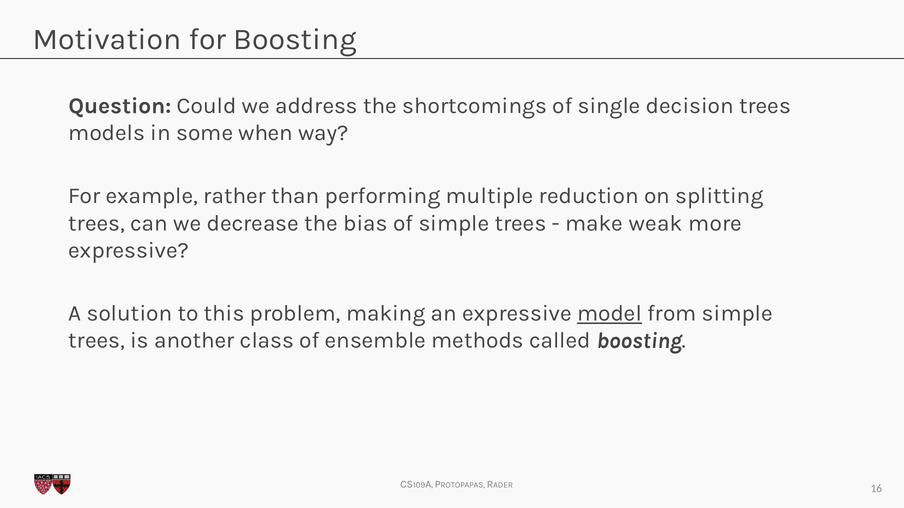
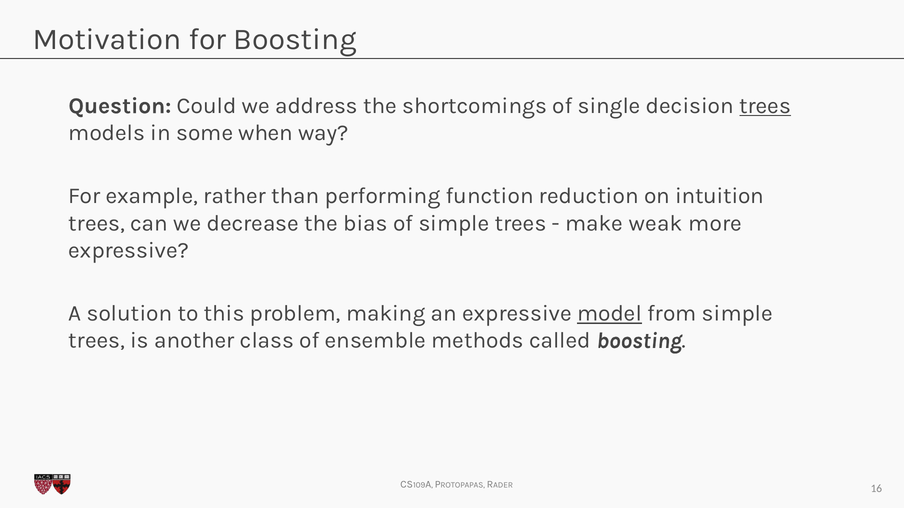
trees at (765, 106) underline: none -> present
multiple: multiple -> function
splitting: splitting -> intuition
